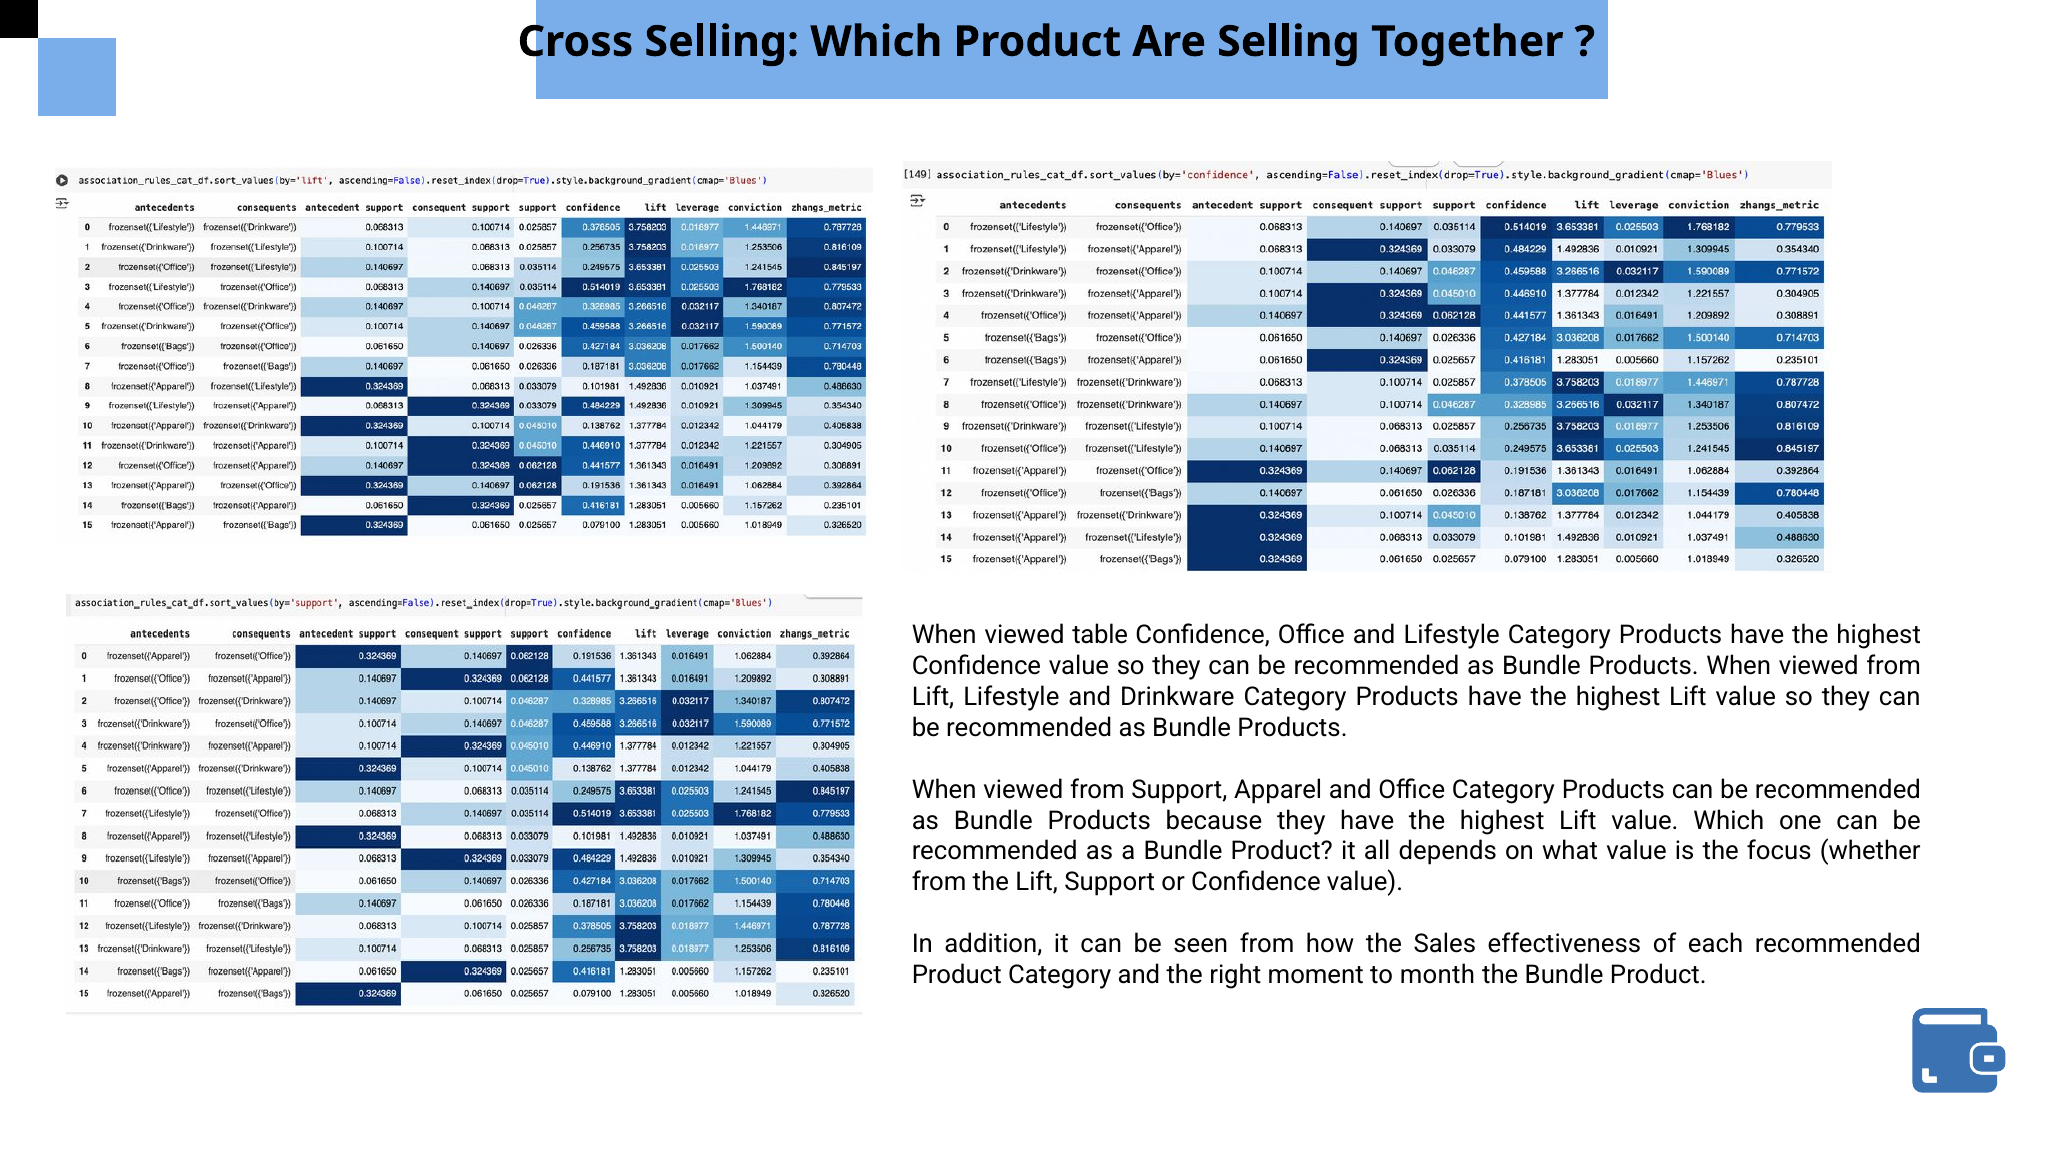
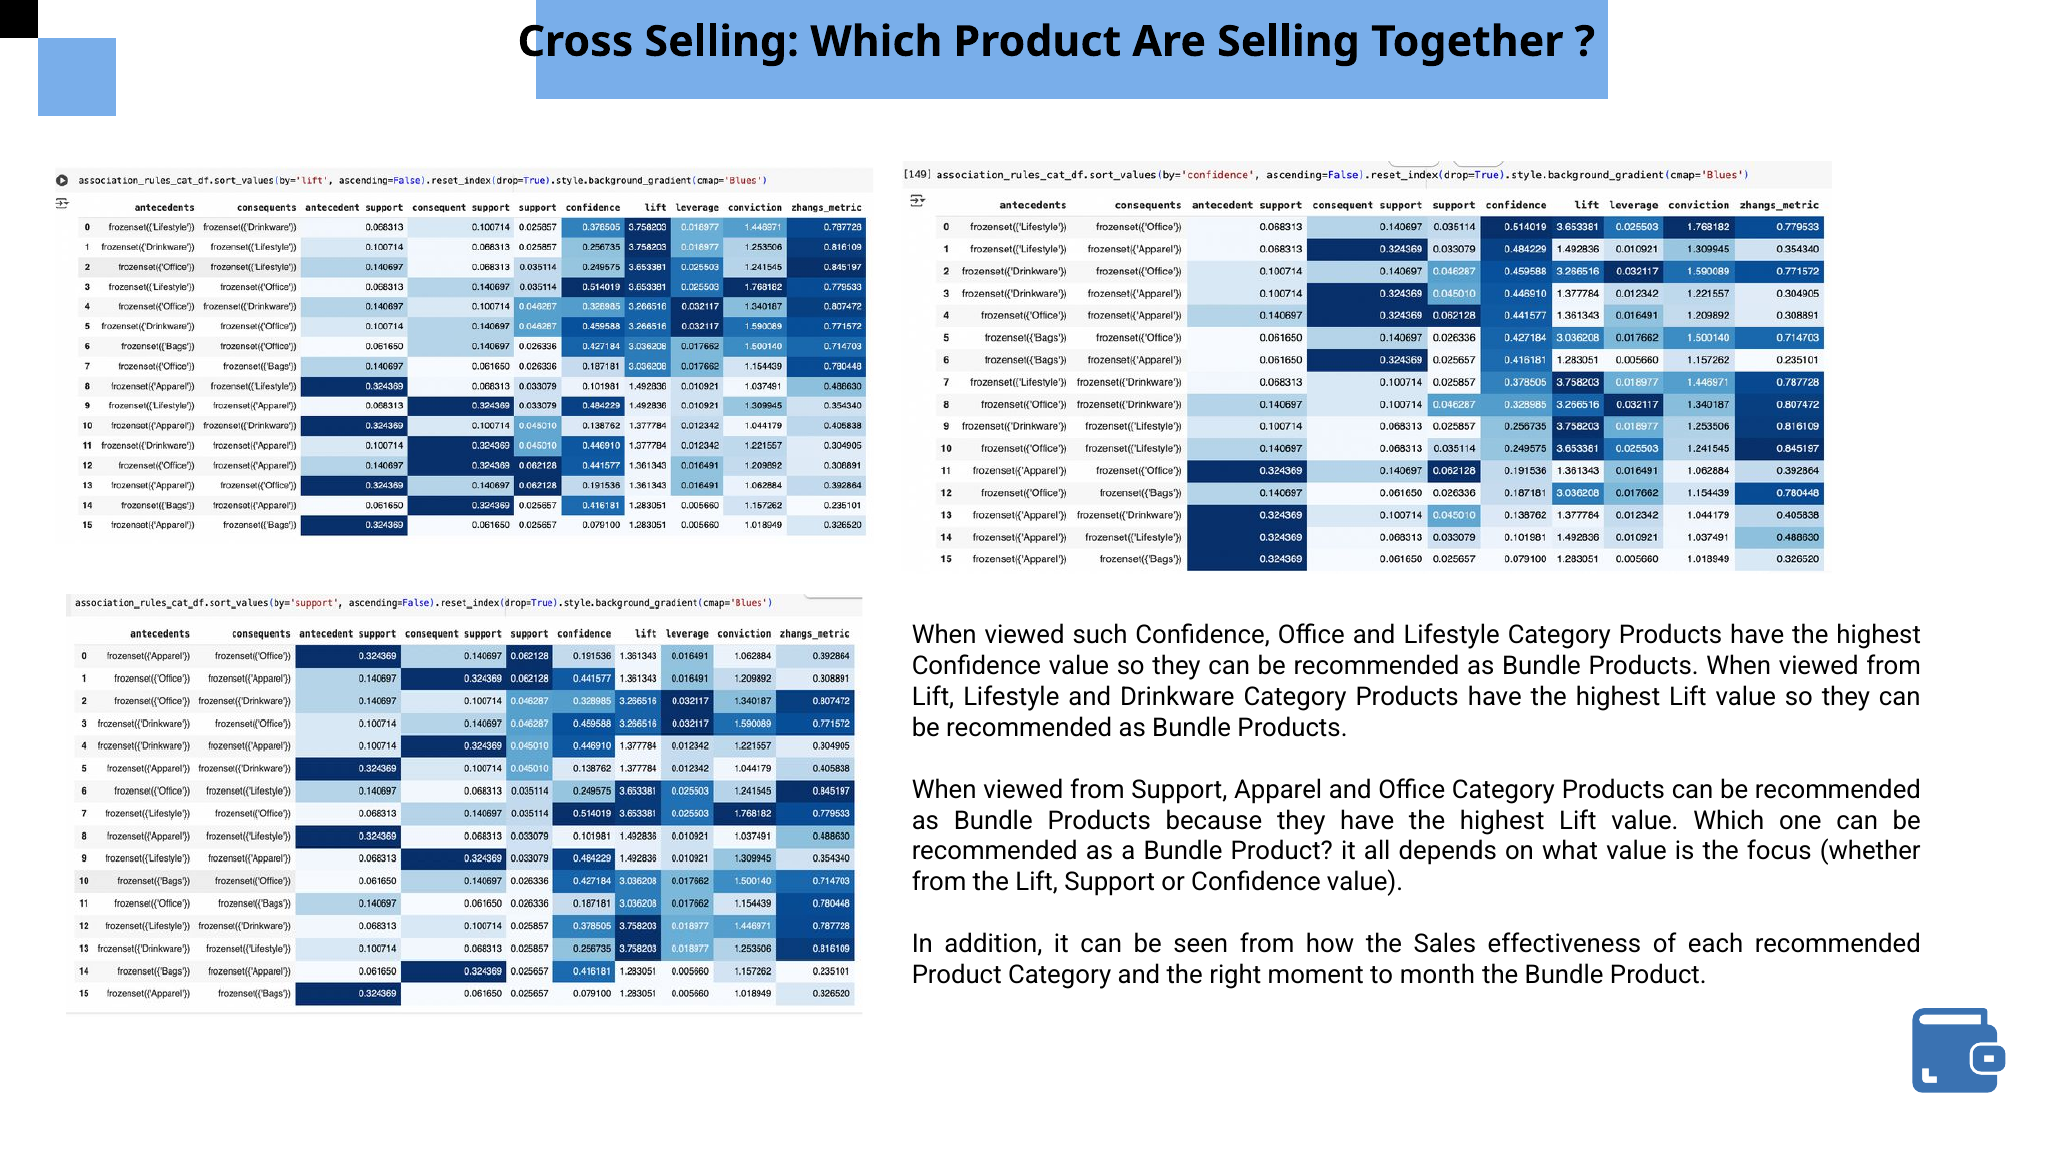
table: table -> such
